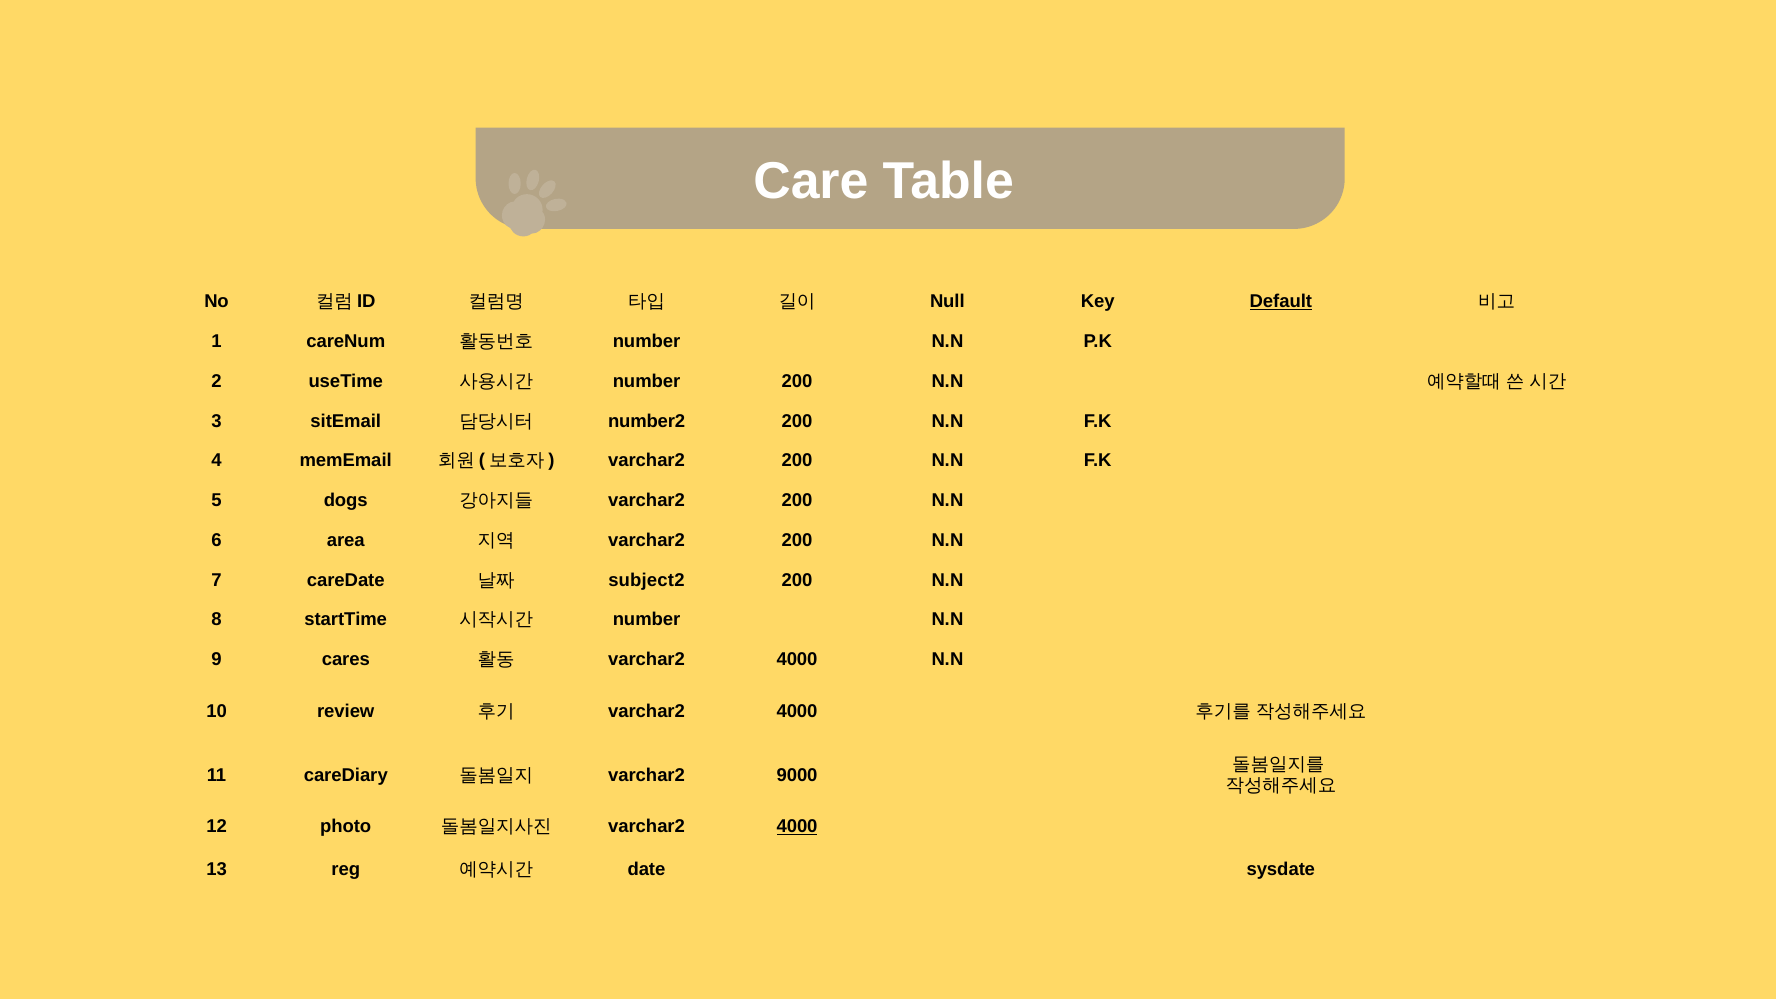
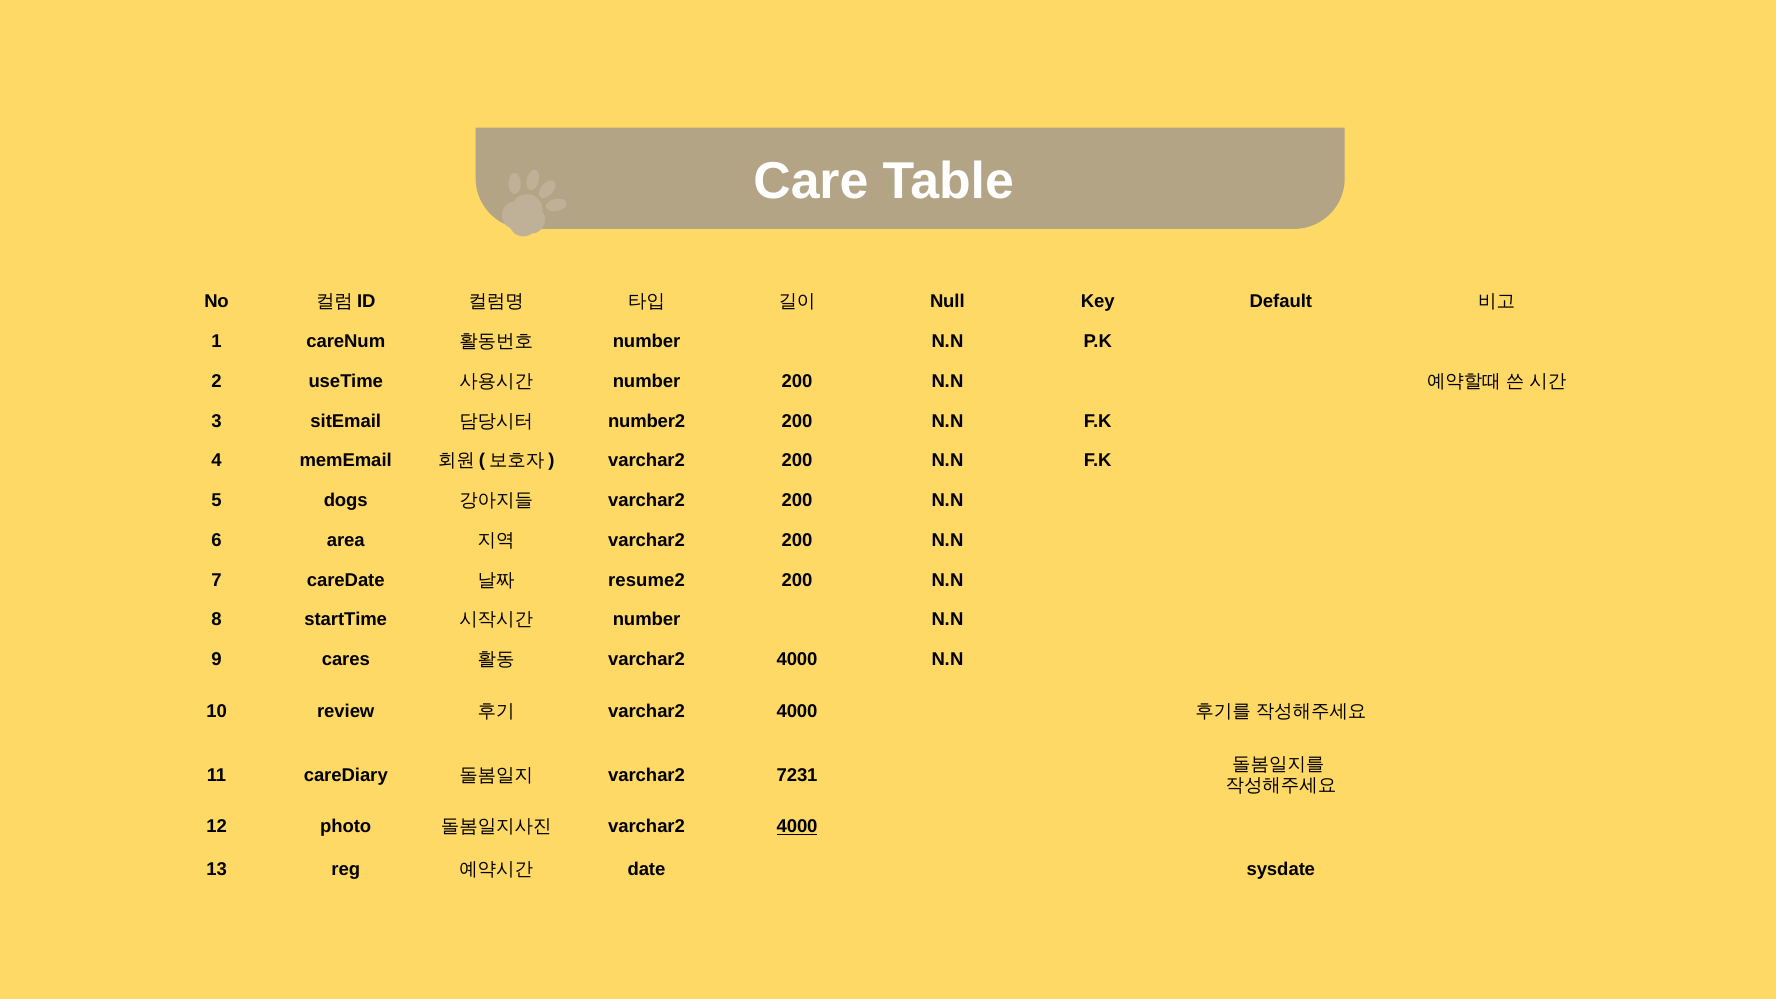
Default underline: present -> none
subject2: subject2 -> resume2
9000: 9000 -> 7231
